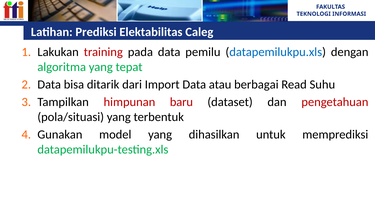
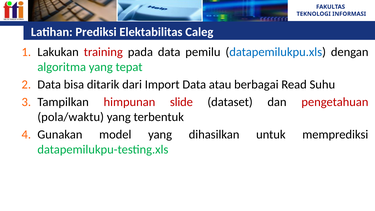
baru: baru -> slide
pola/situasi: pola/situasi -> pola/waktu
